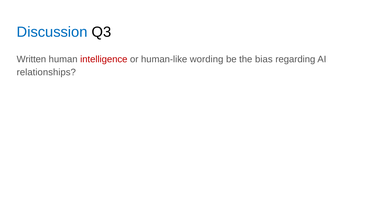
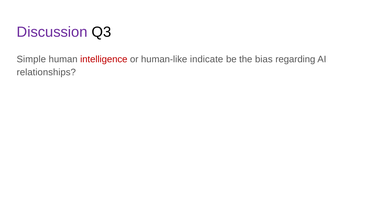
Discussion colour: blue -> purple
Written: Written -> Simple
wording: wording -> indicate
